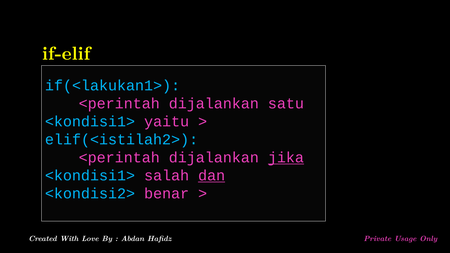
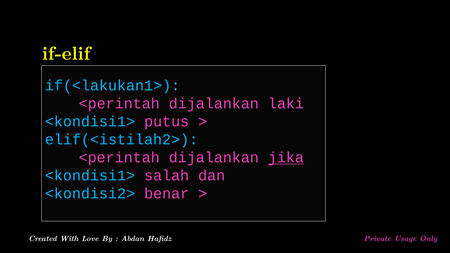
satu: satu -> laki
yaitu: yaitu -> putus
dan underline: present -> none
